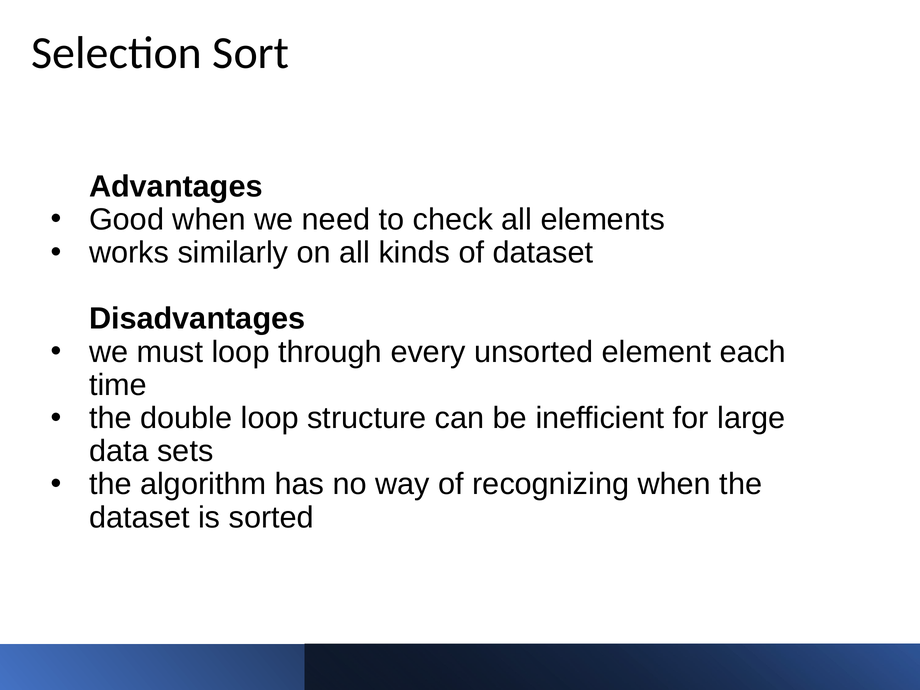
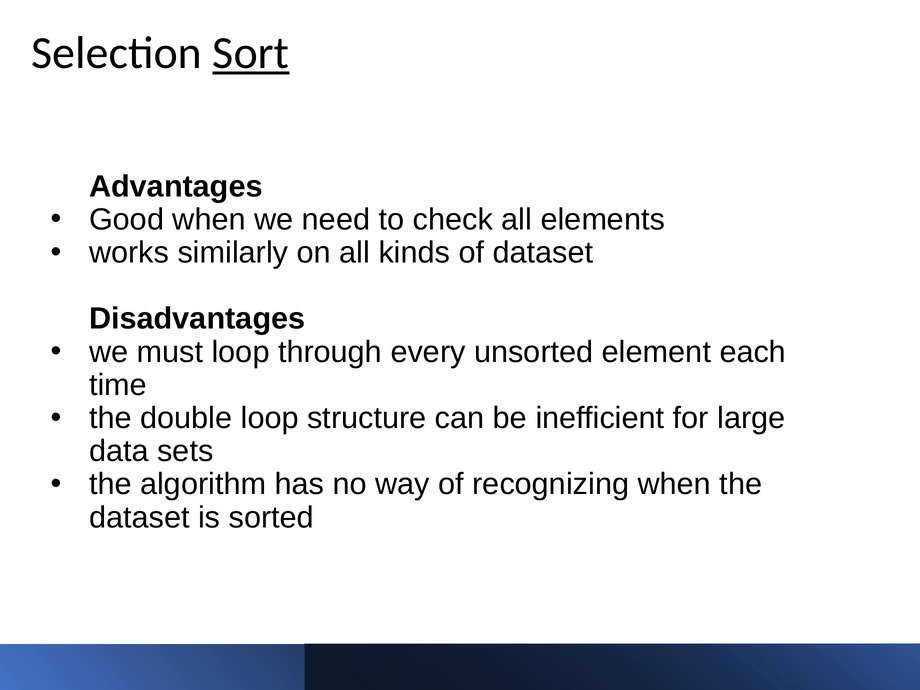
Sort underline: none -> present
